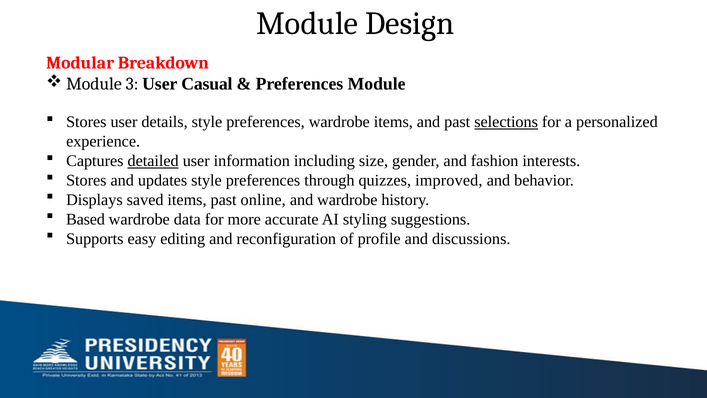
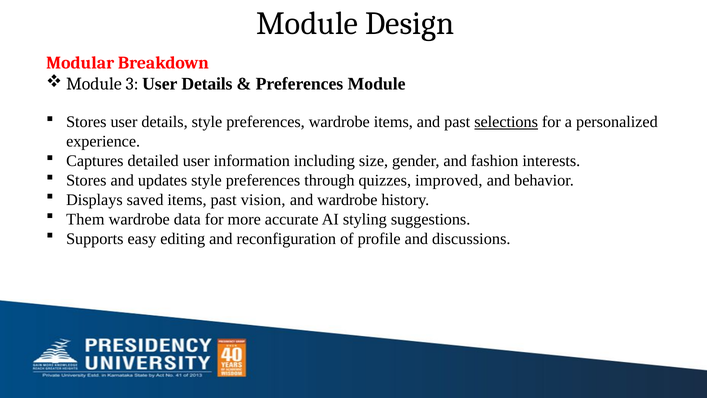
3 User Casual: Casual -> Details
detailed underline: present -> none
online: online -> vision
Based: Based -> Them
